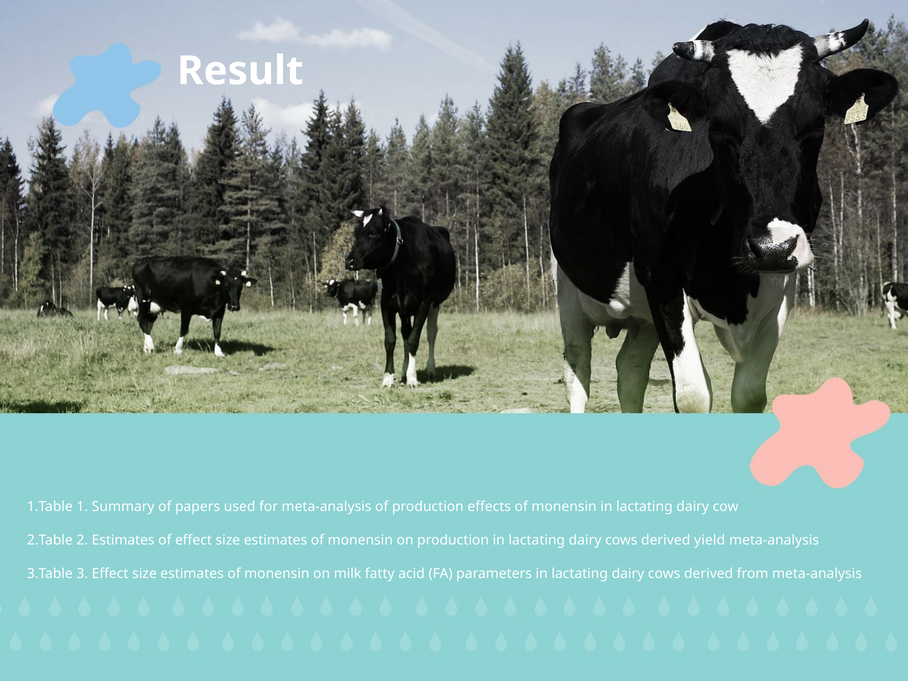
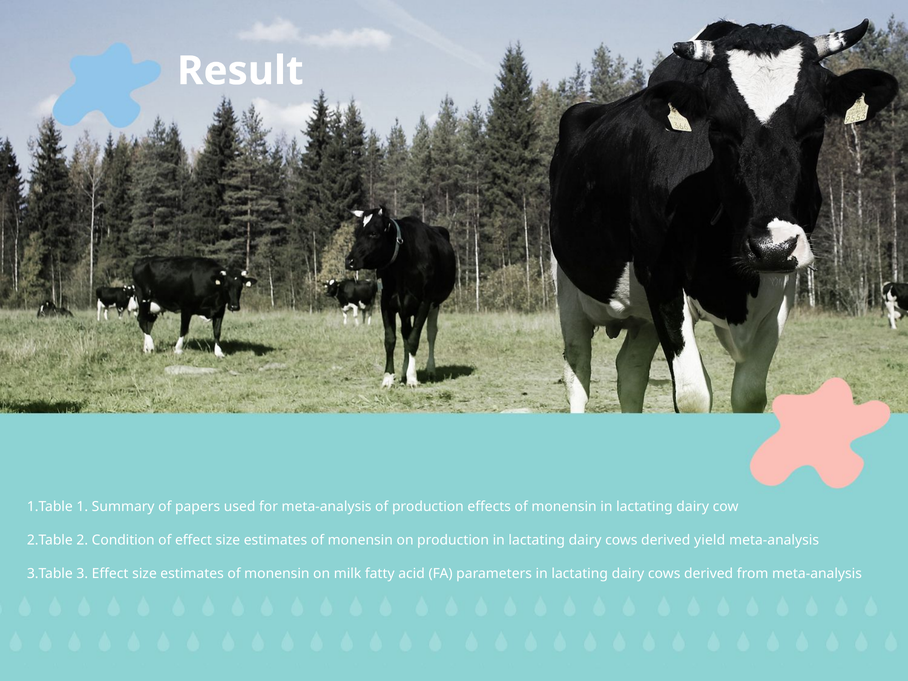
2 Estimates: Estimates -> Condition
